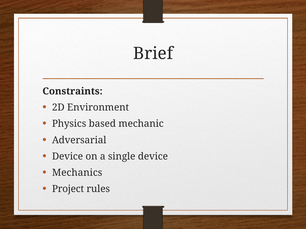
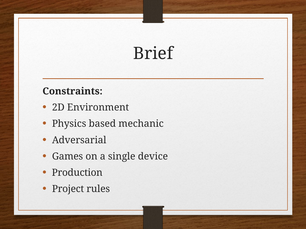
Device at (67, 157): Device -> Games
Mechanics: Mechanics -> Production
